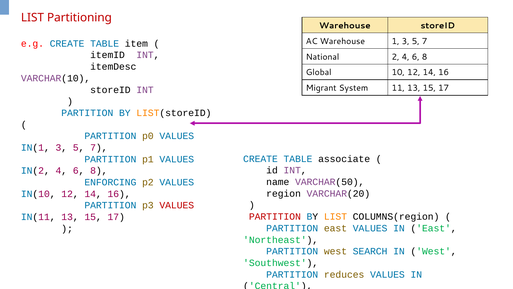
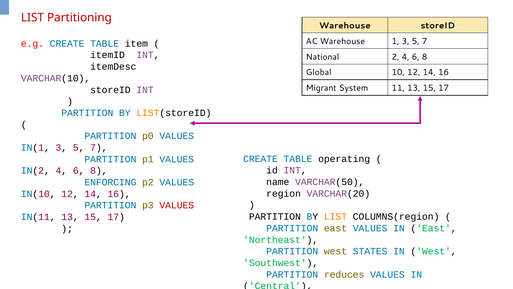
associate: associate -> operating
PARTITION at (275, 216) colour: red -> black
SEARCH: SEARCH -> STATES
